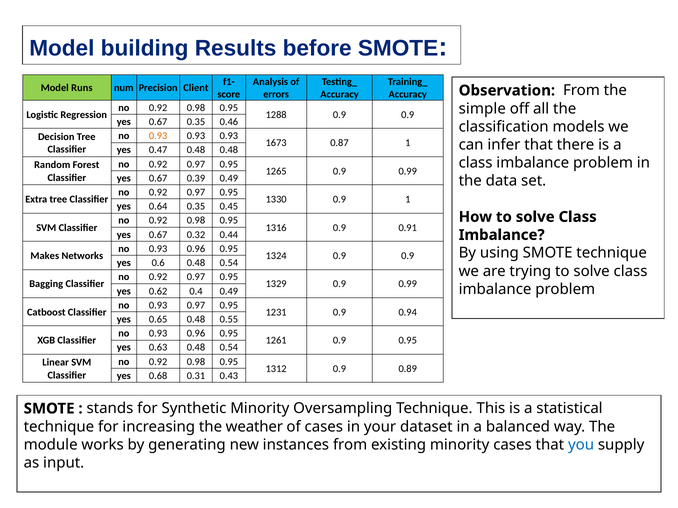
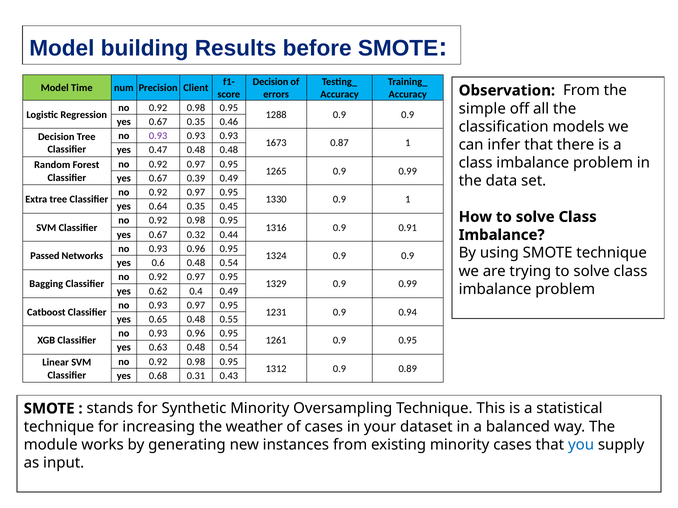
Analysis at (270, 82): Analysis -> Decision
Runs: Runs -> Time
0.93 at (158, 136) colour: orange -> purple
Makes: Makes -> Passed
